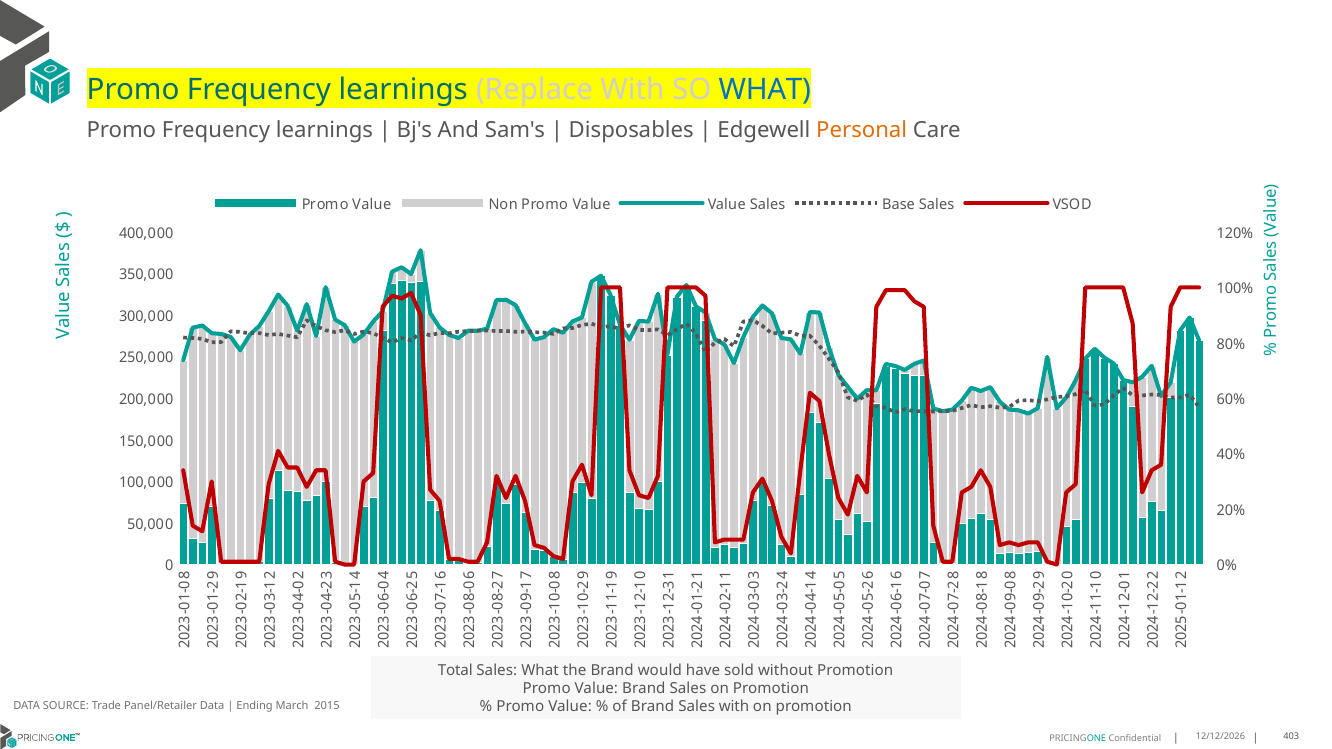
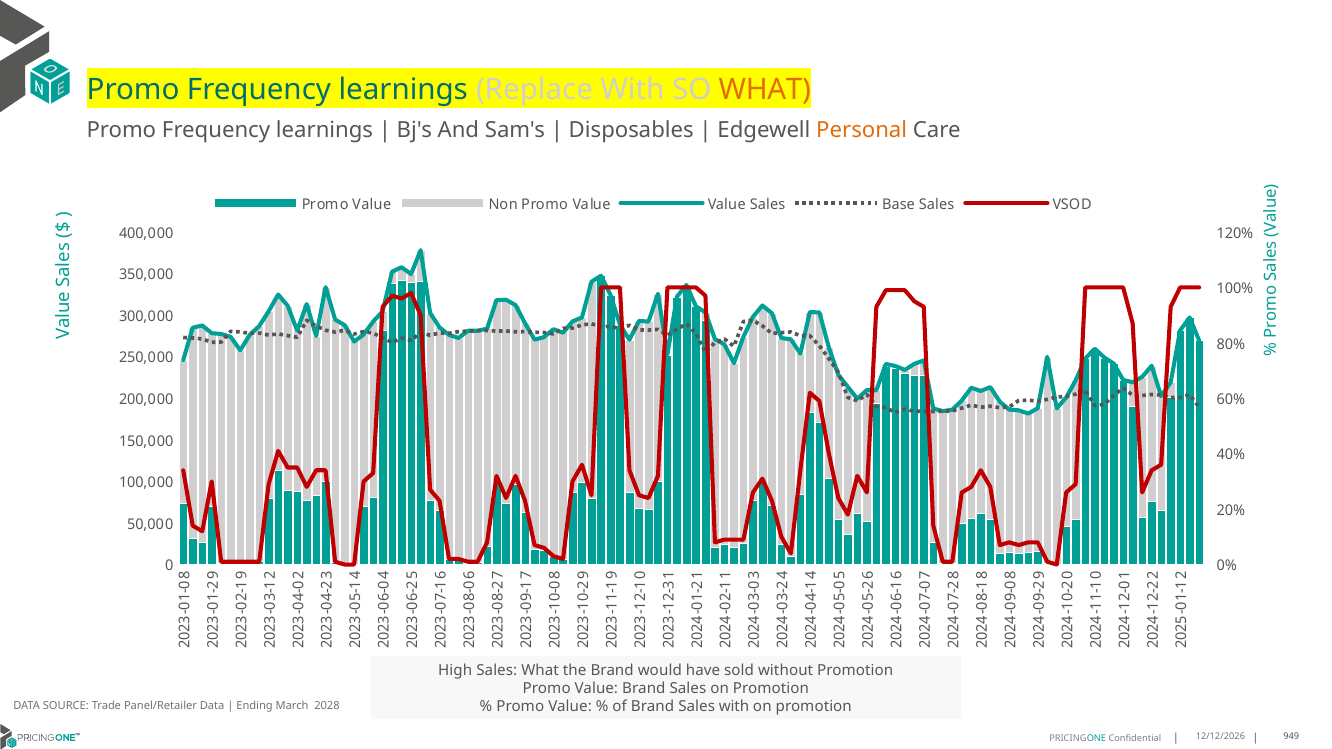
WHAT at (765, 90) colour: blue -> orange
Total: Total -> High
2015: 2015 -> 2028
403: 403 -> 949
